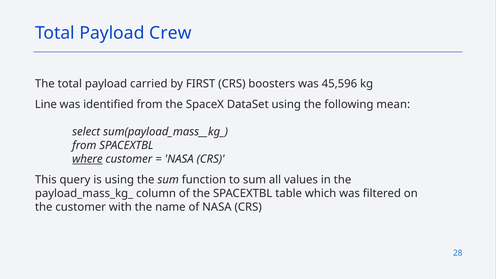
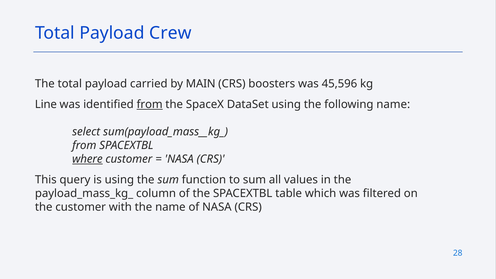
FIRST: FIRST -> MAIN
from at (150, 105) underline: none -> present
following mean: mean -> name
